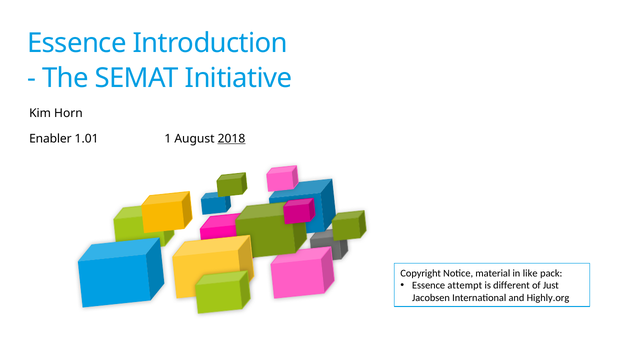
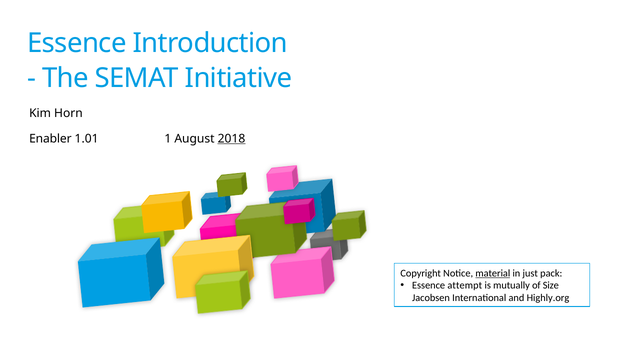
material underline: none -> present
like: like -> just
different: different -> mutually
Just: Just -> Size
